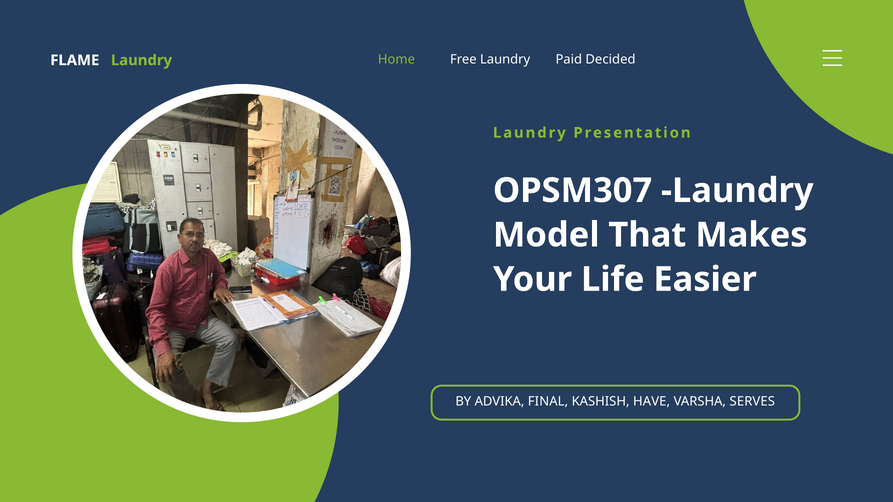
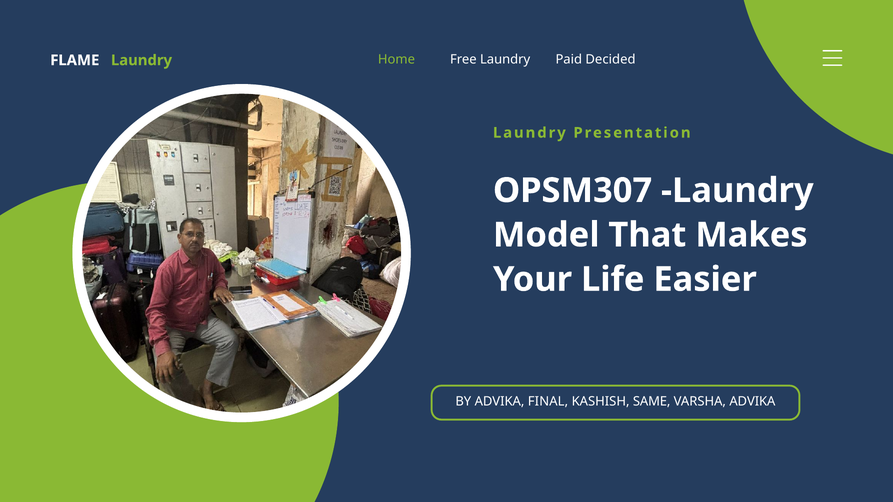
HAVE: HAVE -> SAME
VARSHA SERVES: SERVES -> ADVIKA
